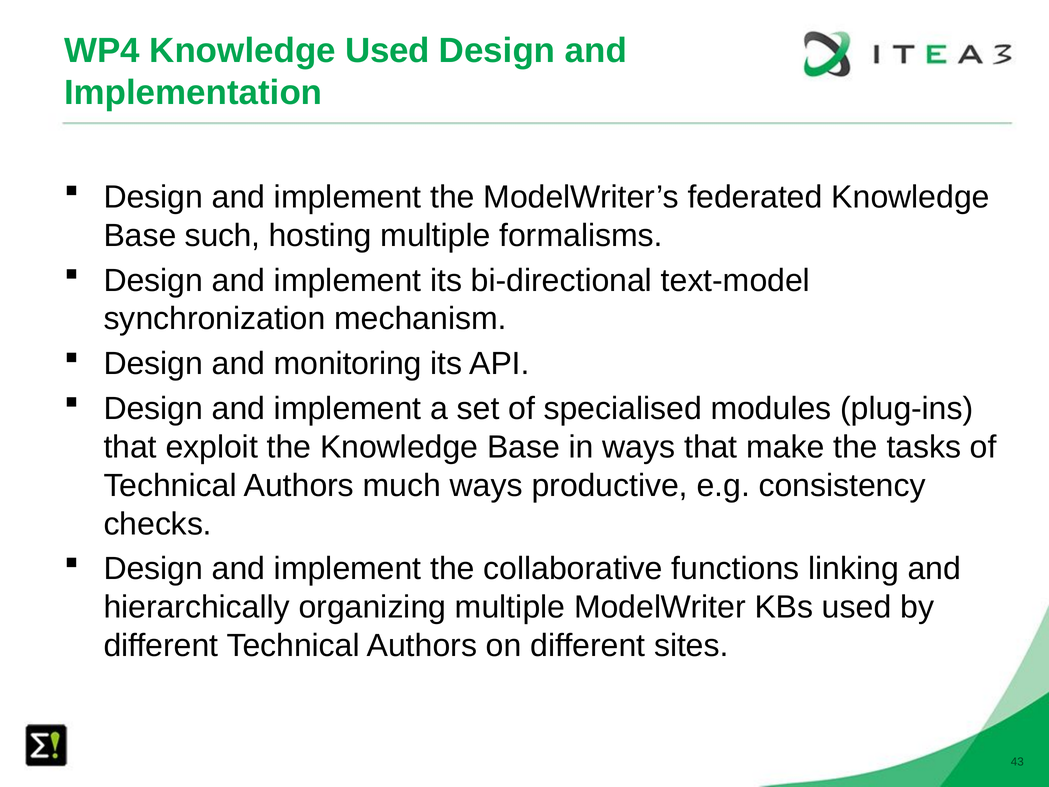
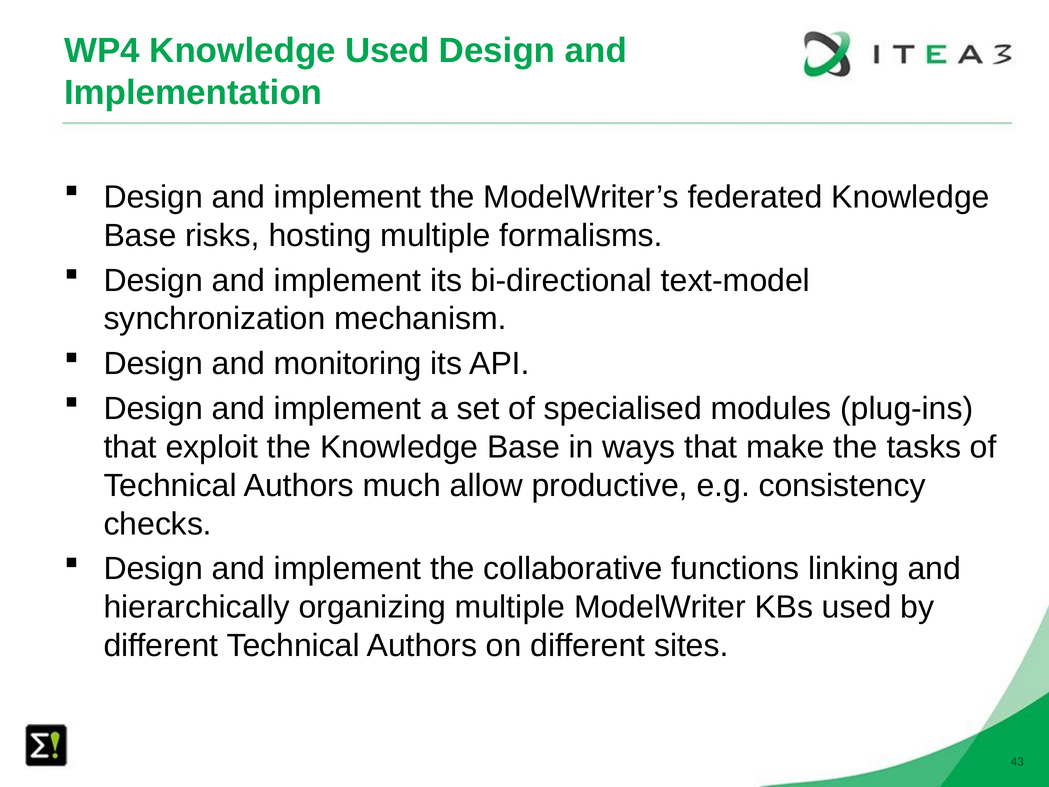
such: such -> risks
much ways: ways -> allow
